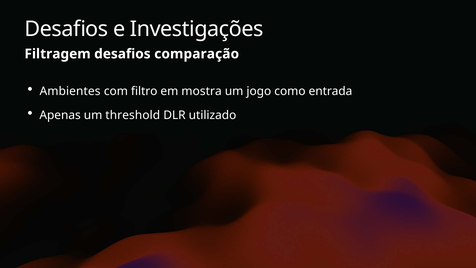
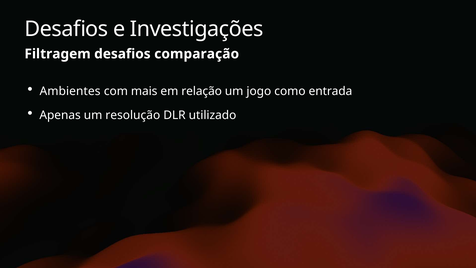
filtro: filtro -> mais
mostra: mostra -> relação
threshold: threshold -> resolução
